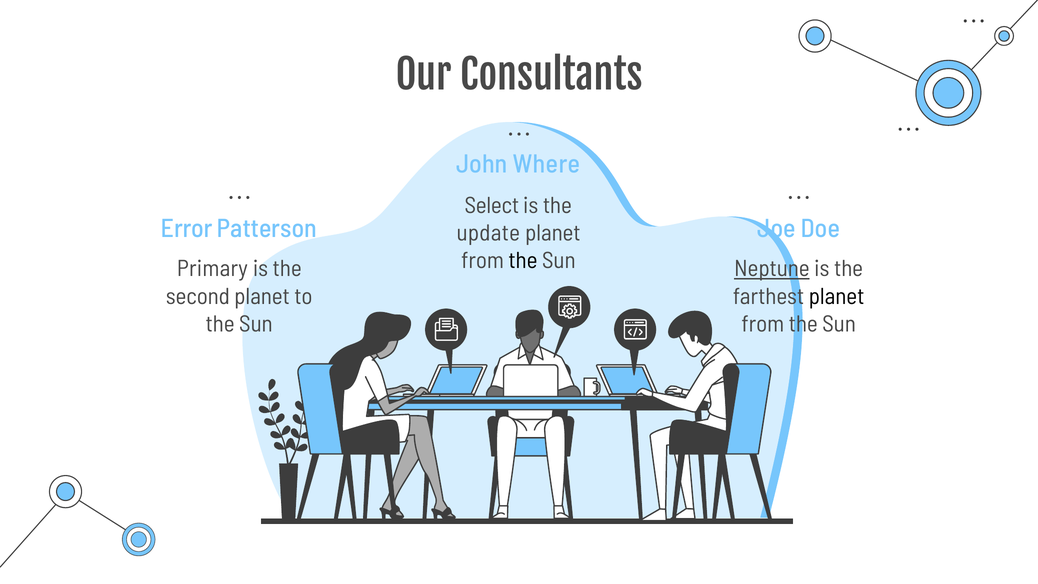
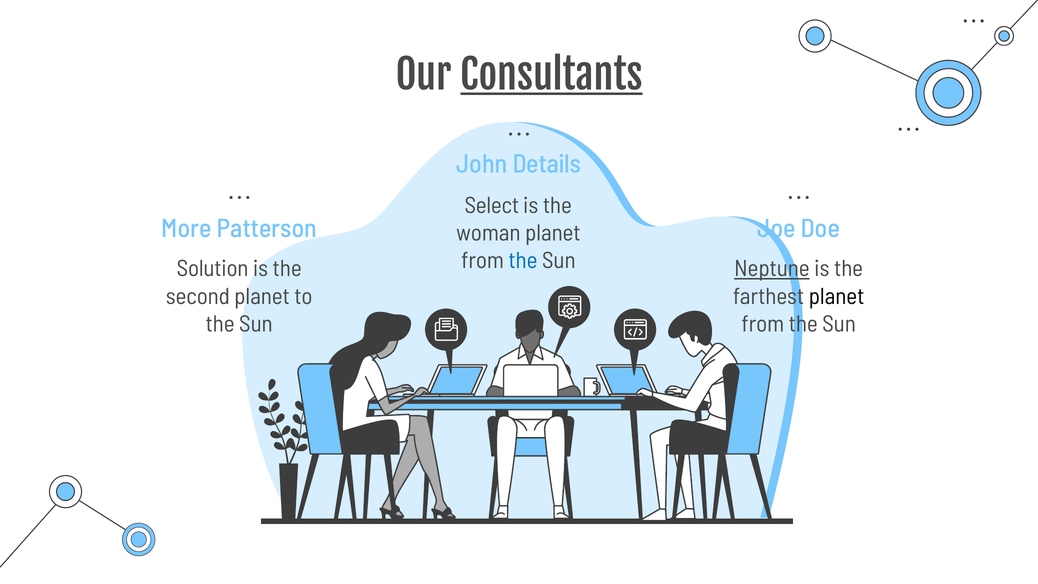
Consultants underline: none -> present
Where: Where -> Details
Error: Error -> More
update: update -> woman
the at (523, 261) colour: black -> blue
Primary: Primary -> Solution
